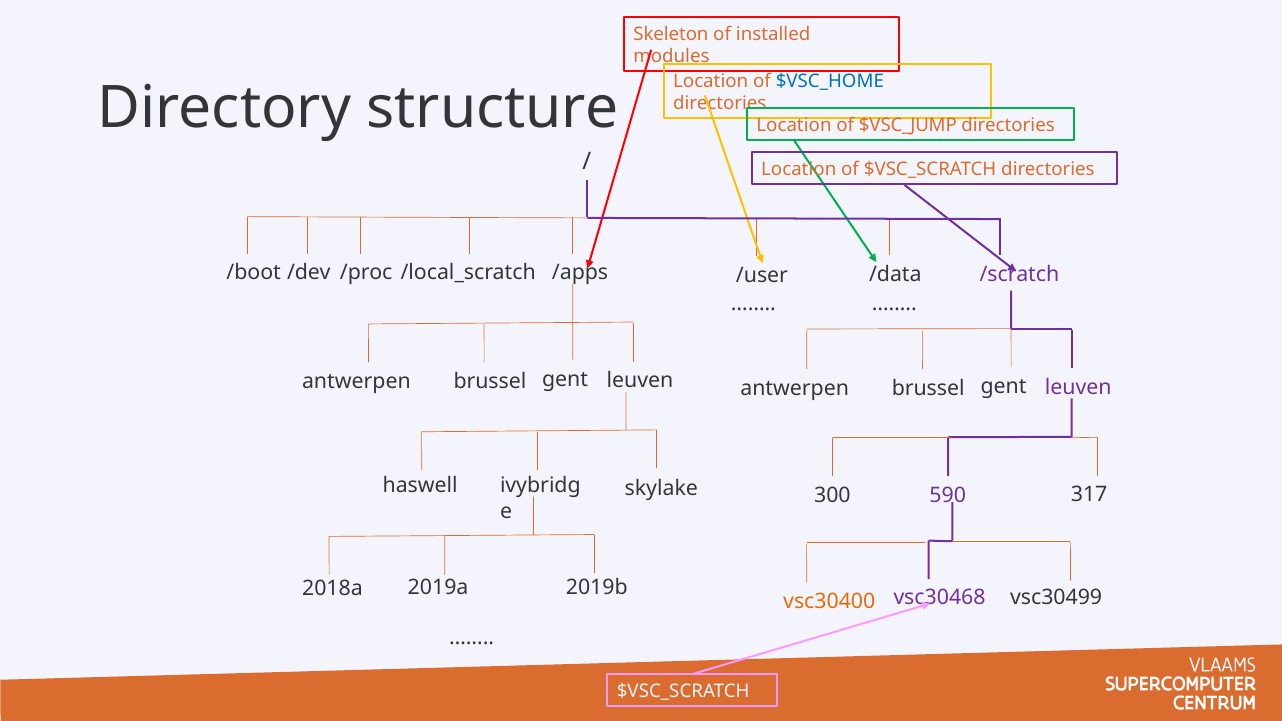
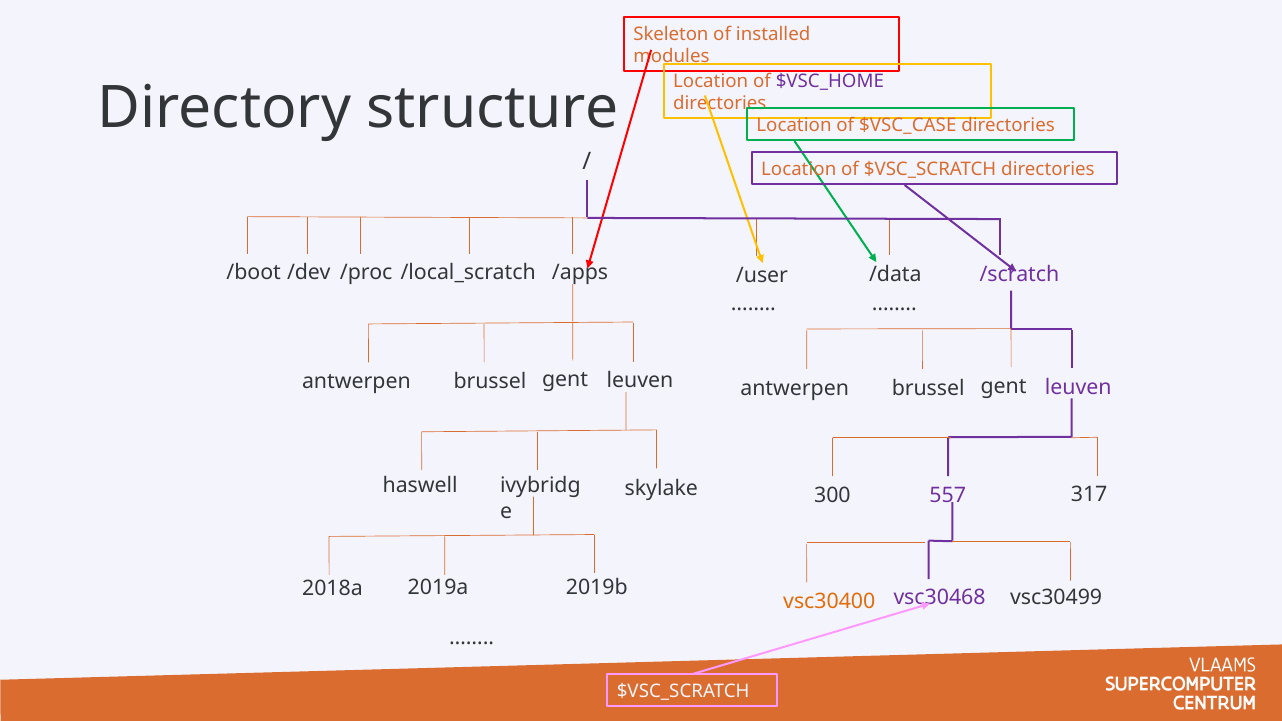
$VSC_HOME colour: blue -> purple
$VSC_JUMP: $VSC_JUMP -> $VSC_CASE
590: 590 -> 557
